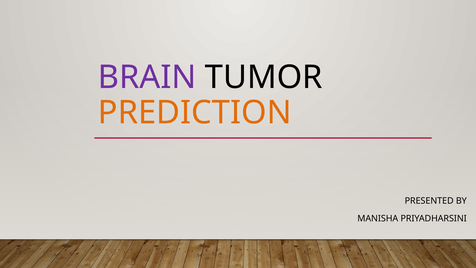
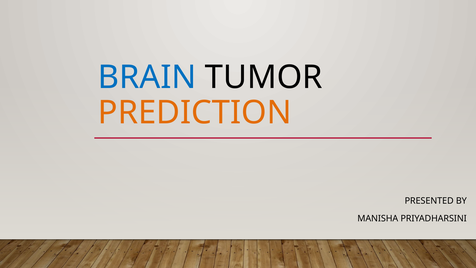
BRAIN colour: purple -> blue
